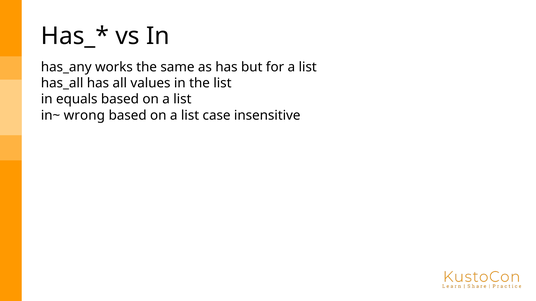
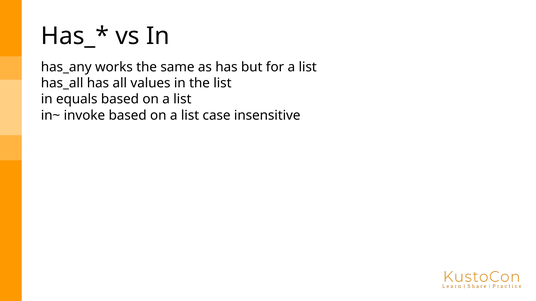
wrong: wrong -> invoke
